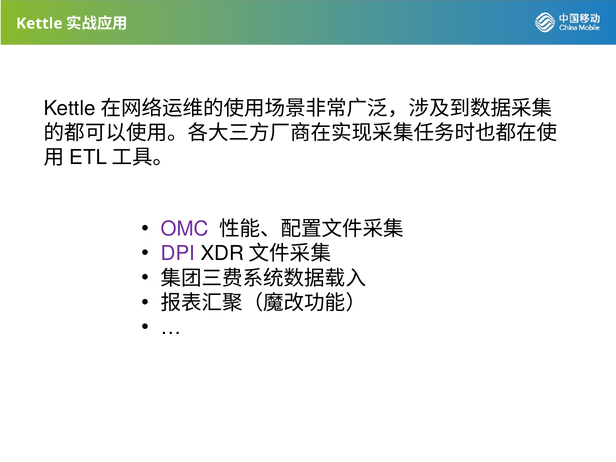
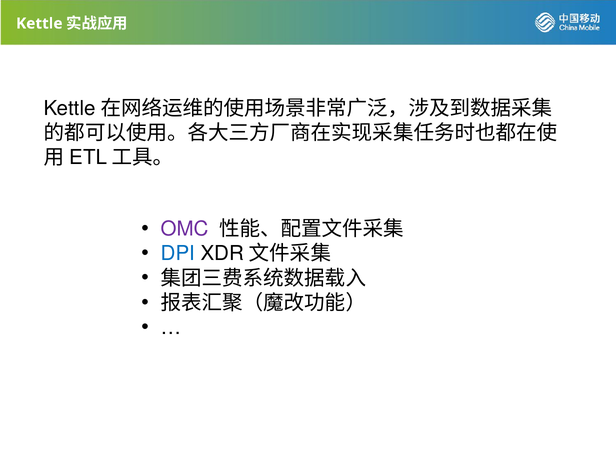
DPI colour: purple -> blue
